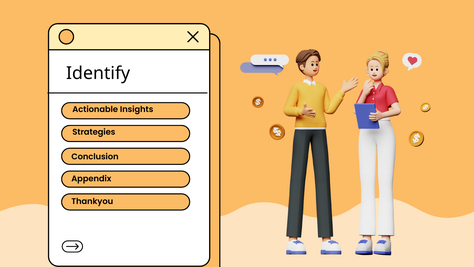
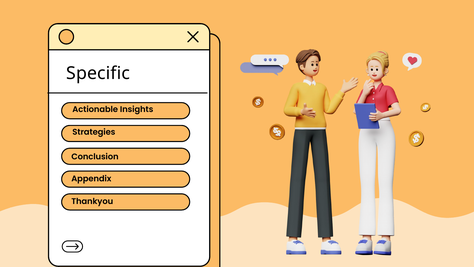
Identify: Identify -> Specific
